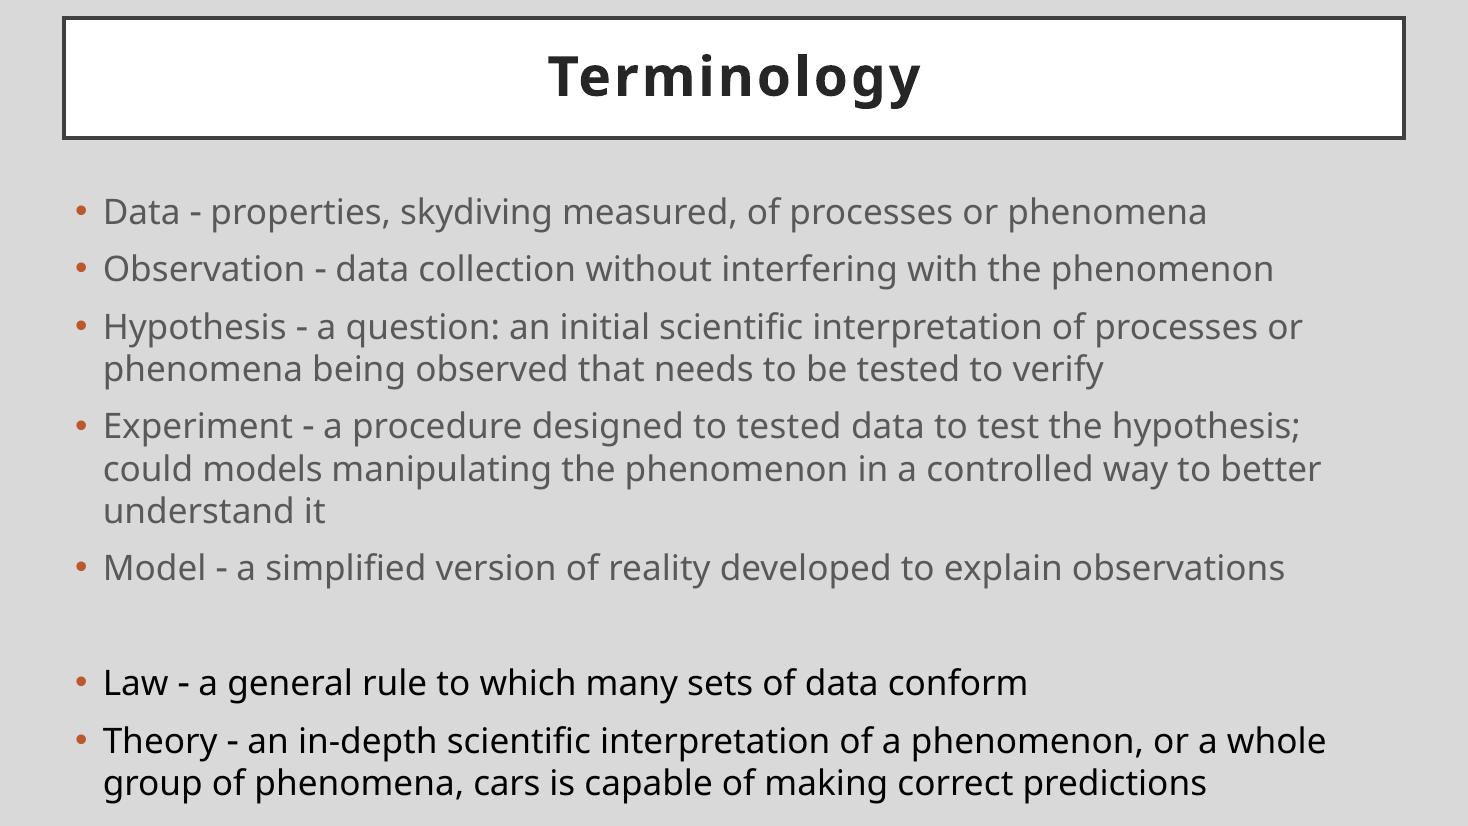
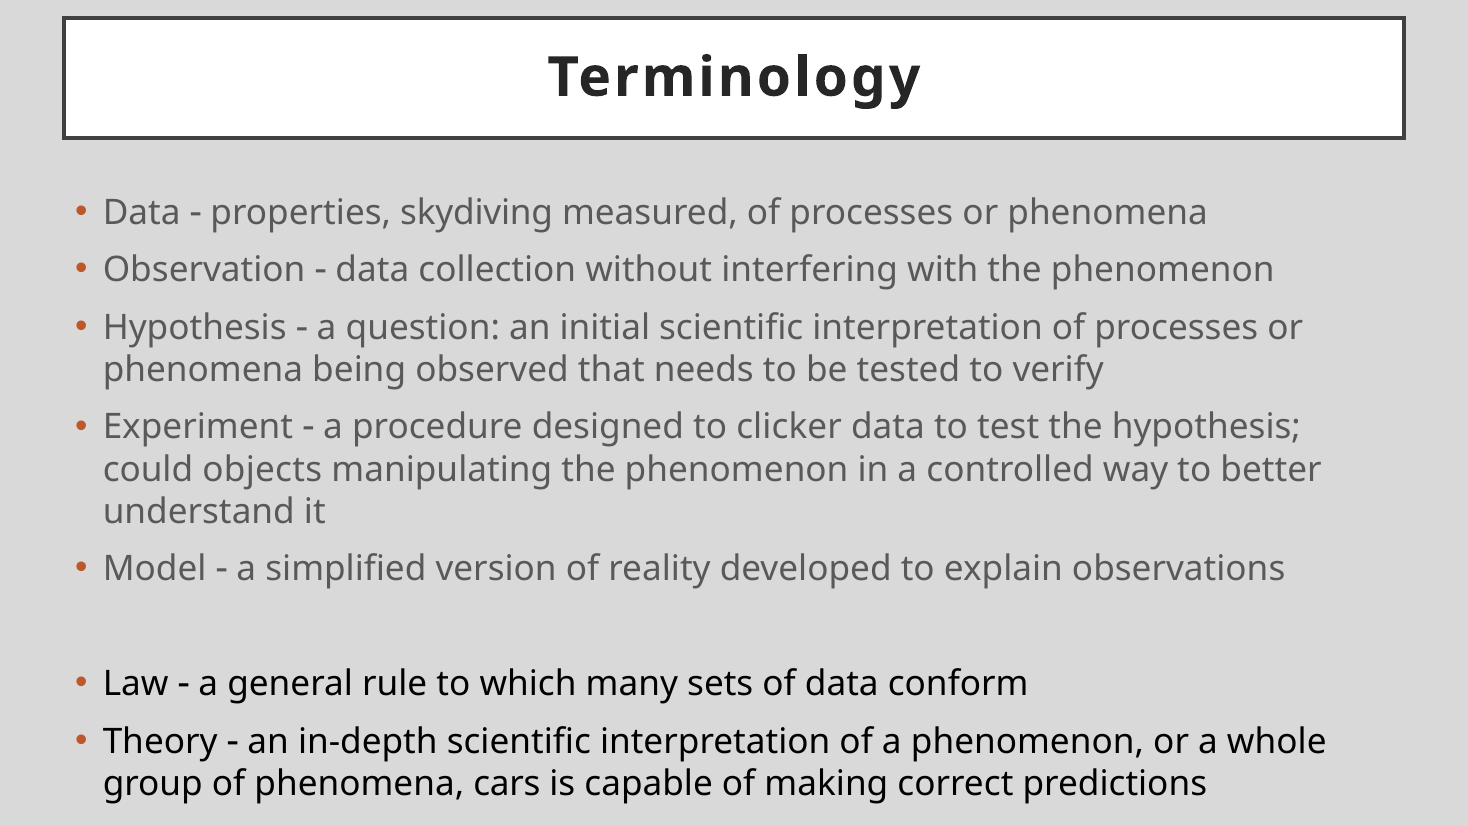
to tested: tested -> clicker
models: models -> objects
